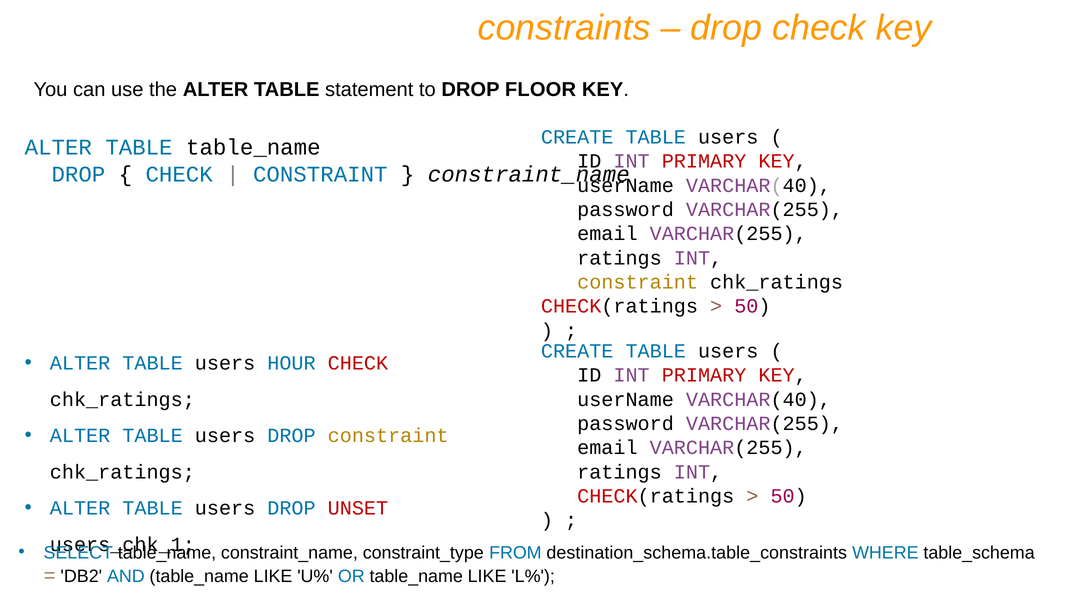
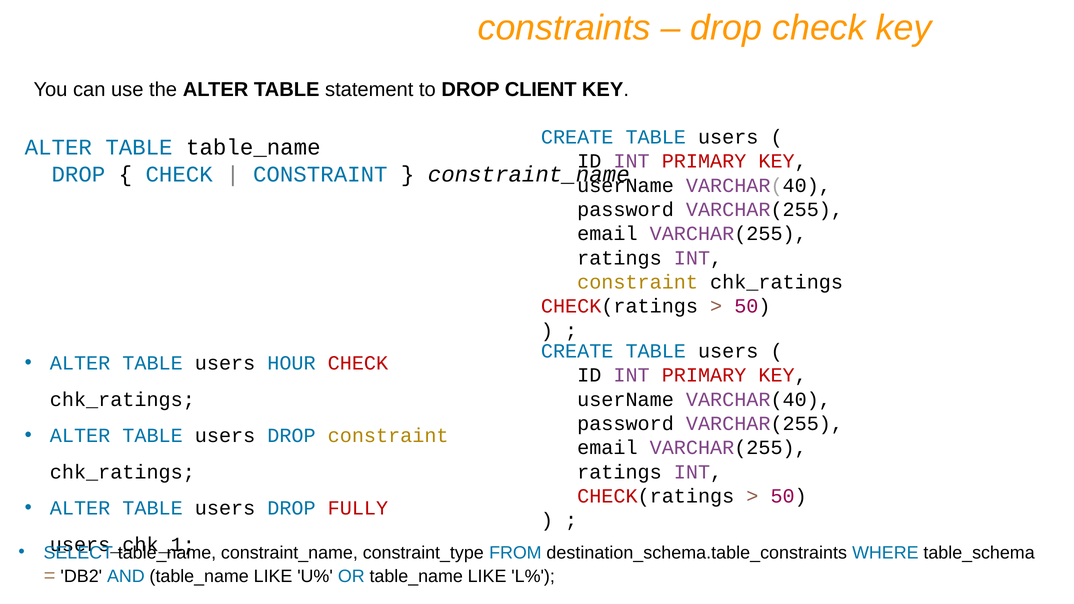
FLOOR: FLOOR -> CLIENT
UNSET: UNSET -> FULLY
